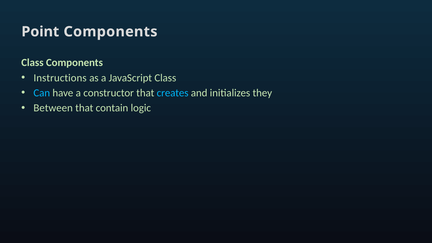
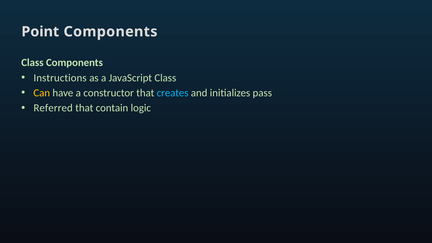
Can colour: light blue -> yellow
they: they -> pass
Between: Between -> Referred
